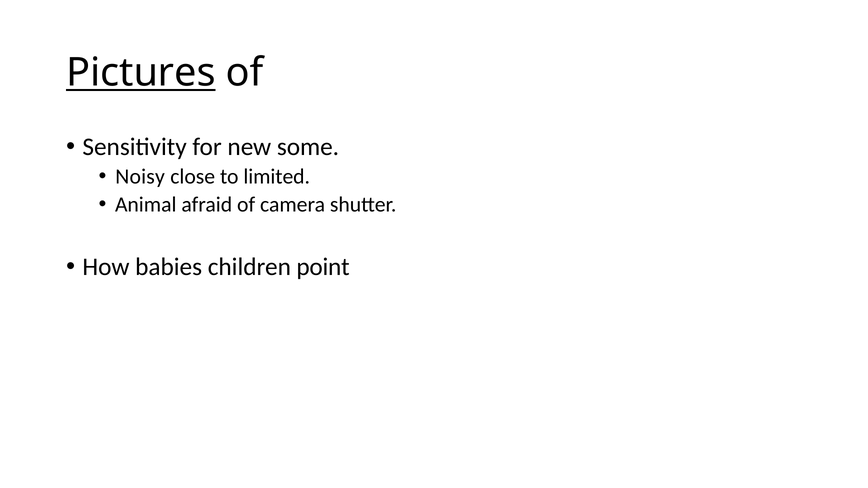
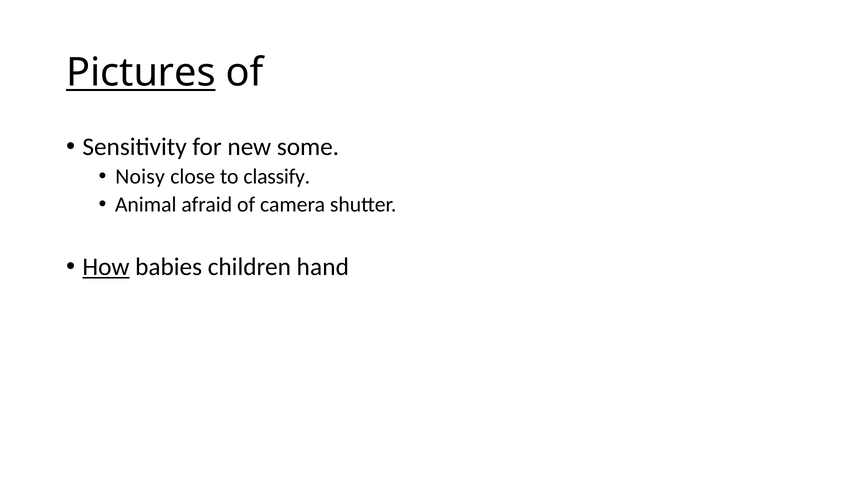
limited: limited -> classify
How underline: none -> present
point: point -> hand
